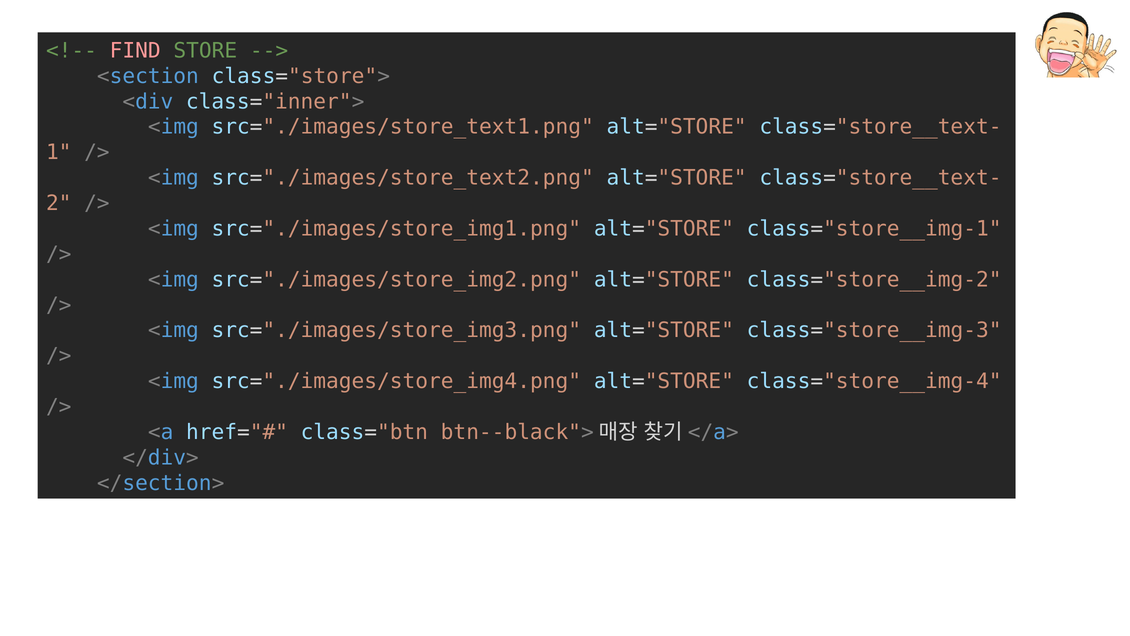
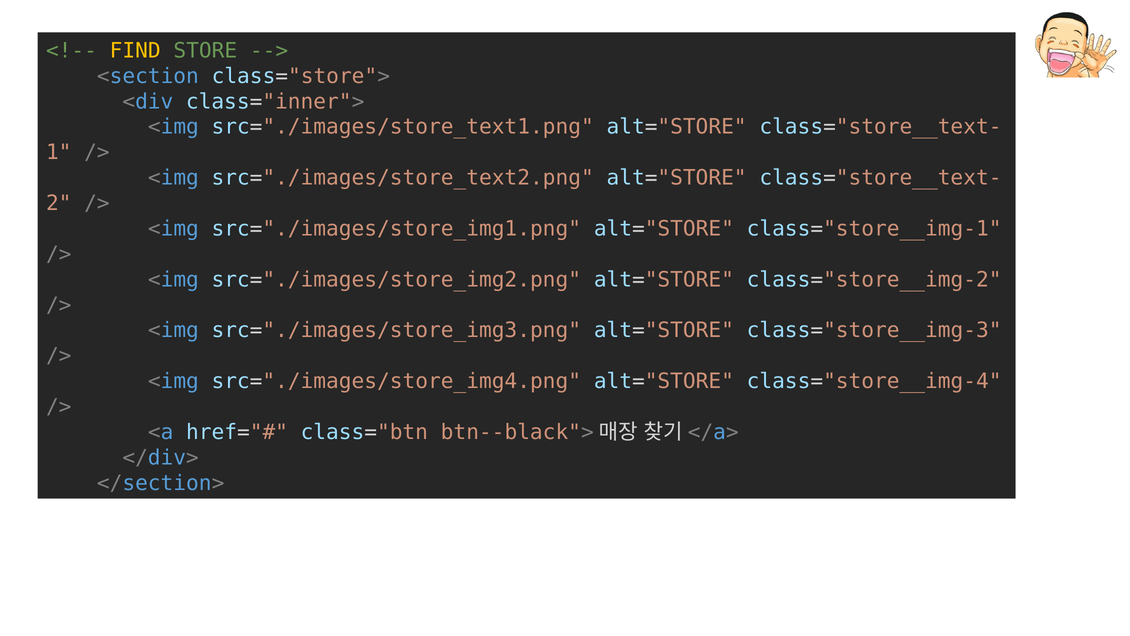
FIND colour: pink -> yellow
